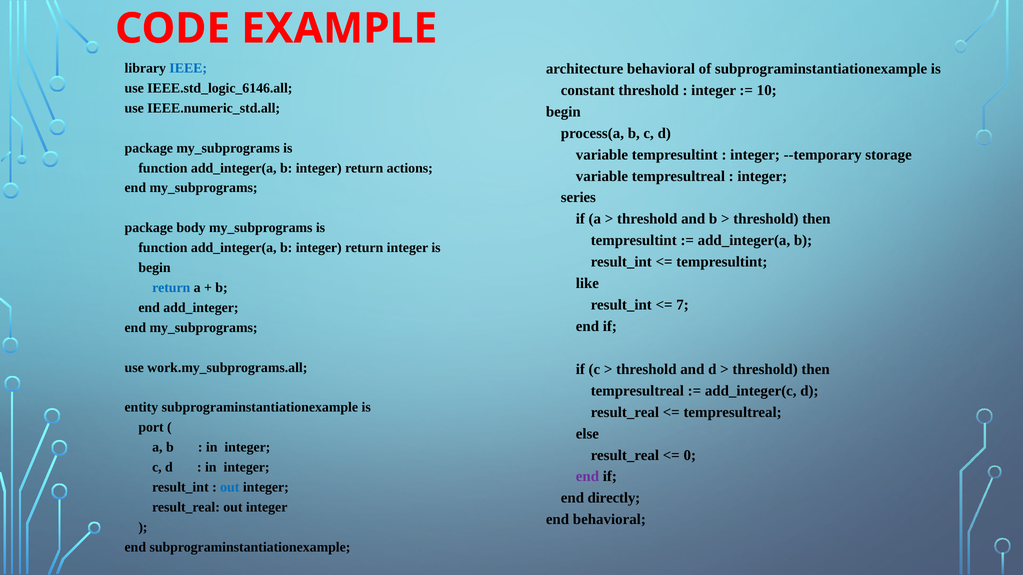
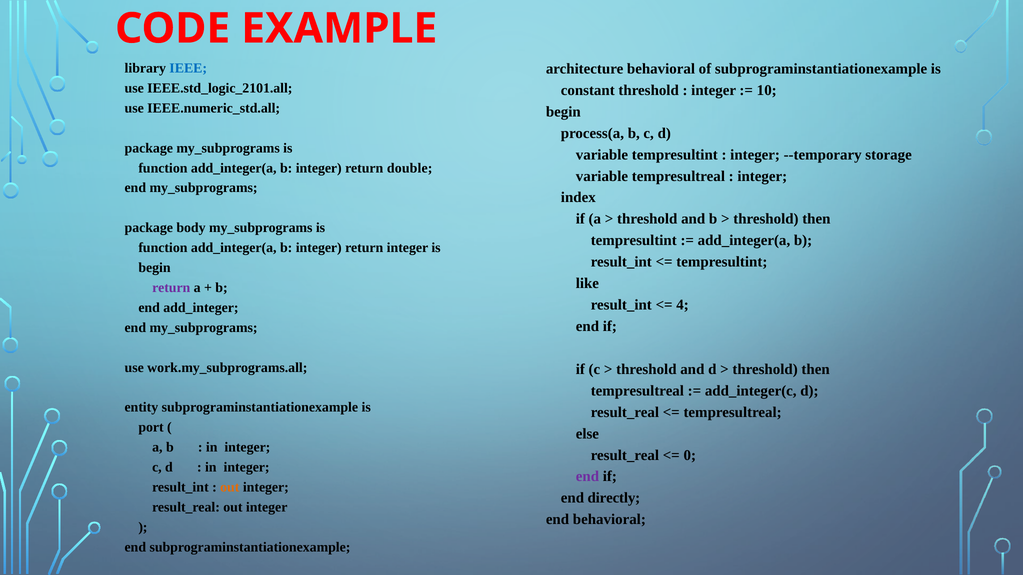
IEEE.std_logic_6146.all: IEEE.std_logic_6146.all -> IEEE.std_logic_2101.all
actions: actions -> double
series: series -> index
return at (171, 288) colour: blue -> purple
7: 7 -> 4
out at (230, 488) colour: blue -> orange
